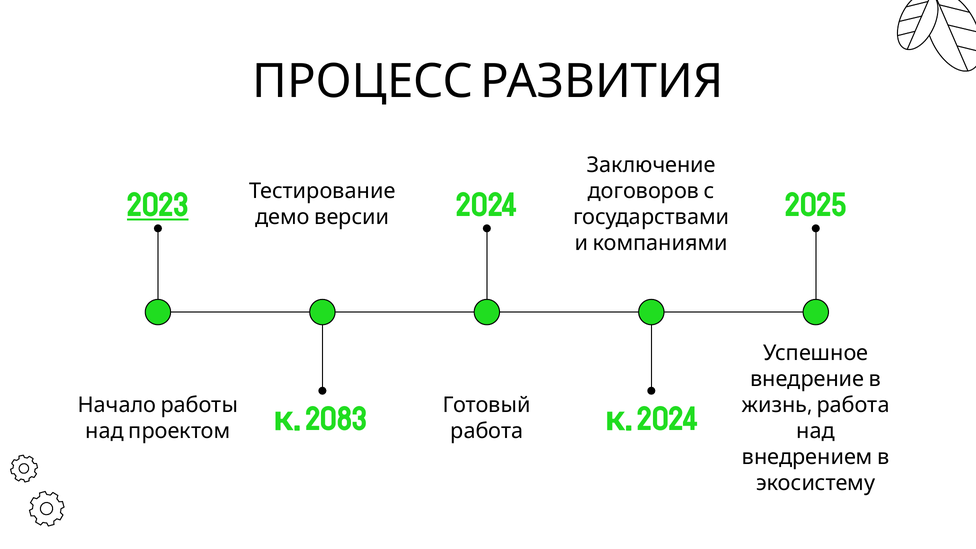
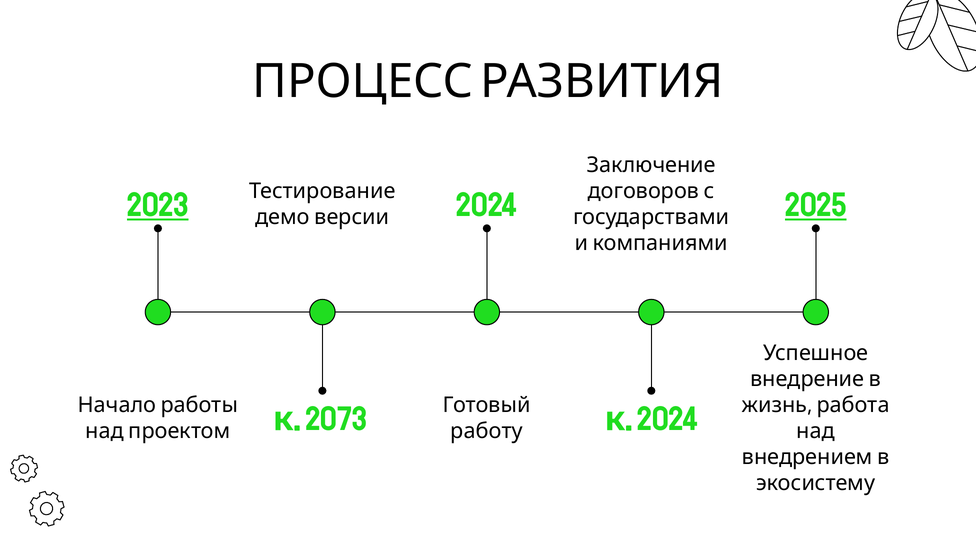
2025 underline: none -> present
2083: 2083 -> 2073
работа at (487, 431): работа -> работу
